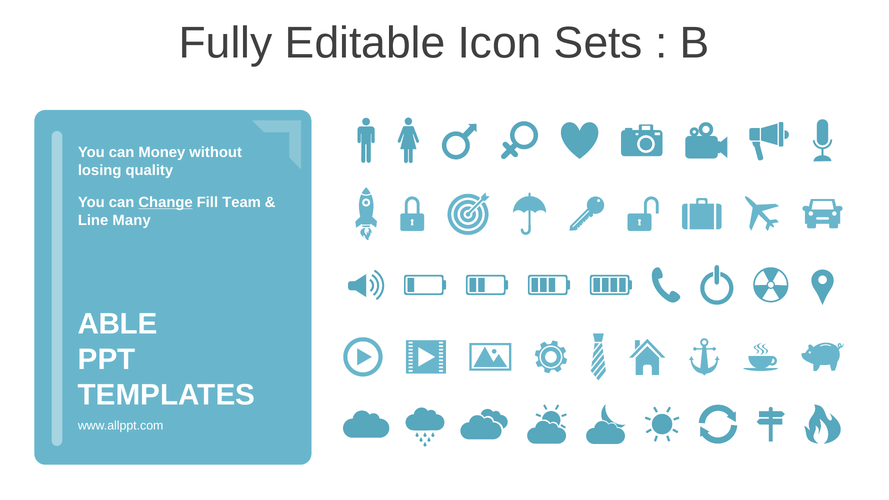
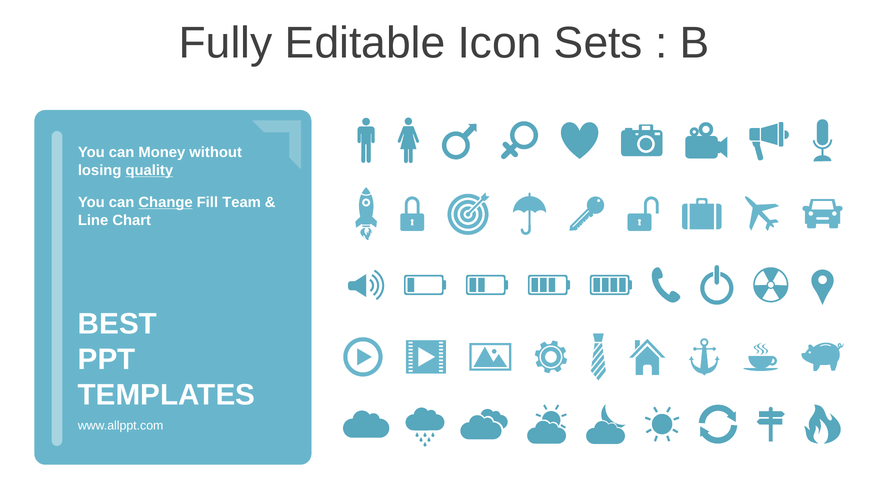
quality underline: none -> present
Many: Many -> Chart
ABLE: ABLE -> BEST
